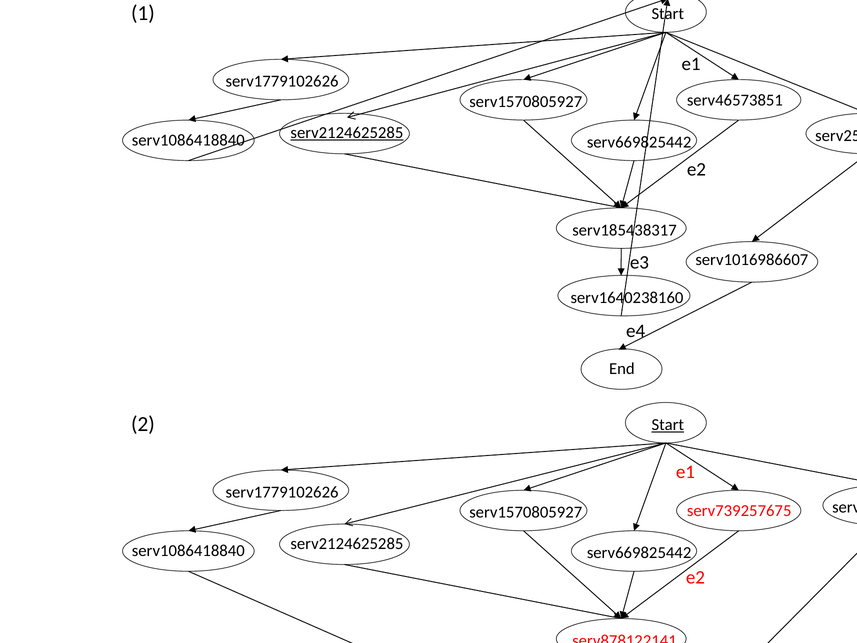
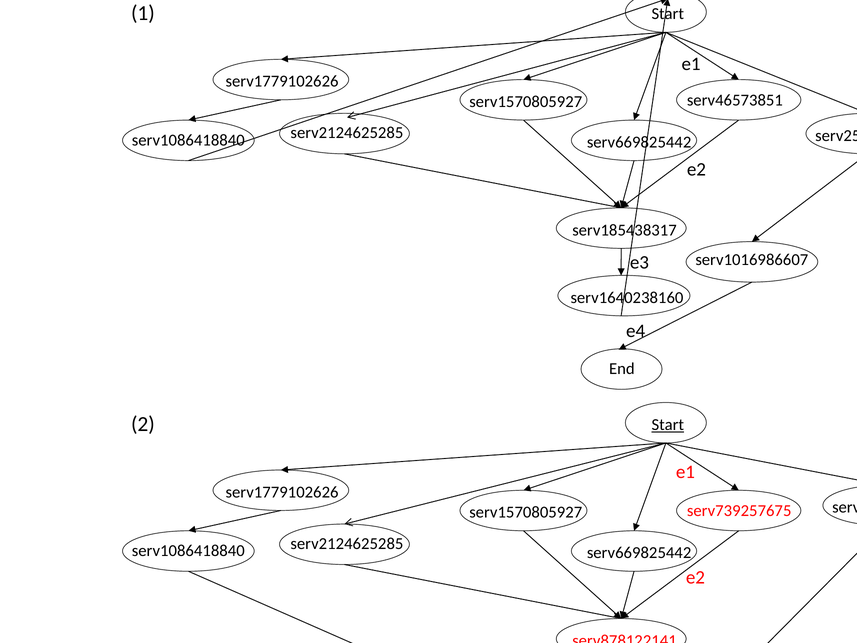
serv2124625285 at (347, 133) underline: present -> none
